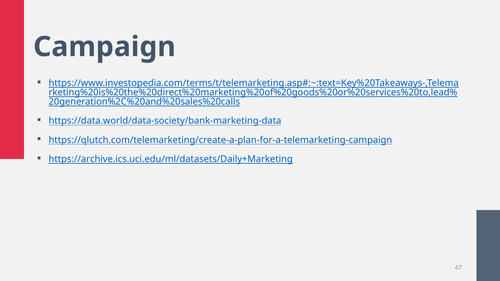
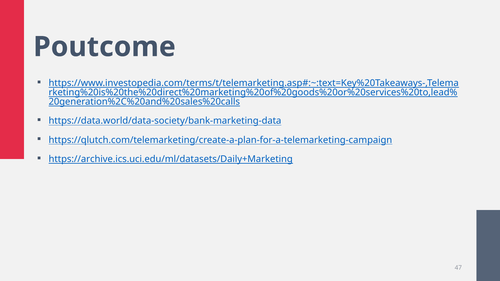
Campaign: Campaign -> Poutcome
